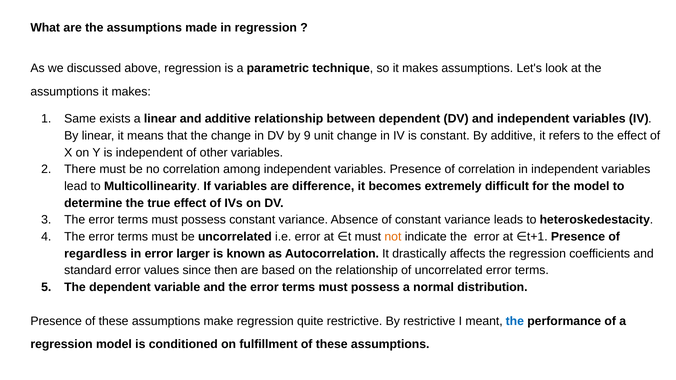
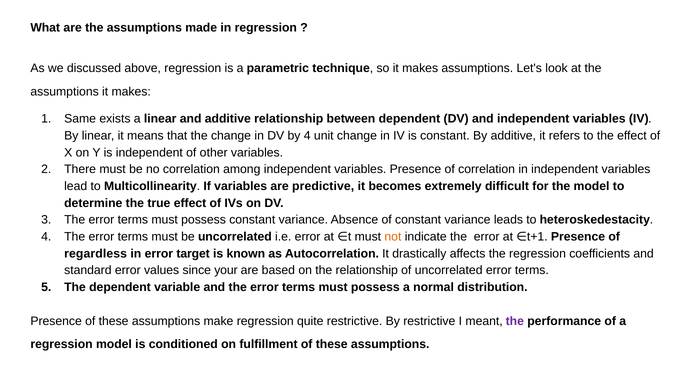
by 9: 9 -> 4
difference: difference -> predictive
larger: larger -> target
then: then -> your
the at (515, 321) colour: blue -> purple
